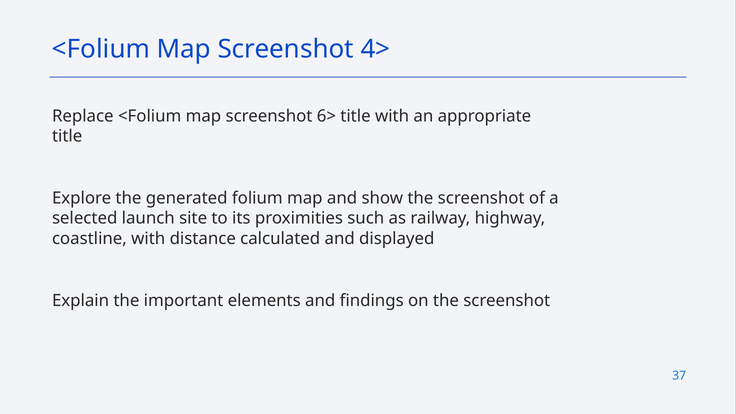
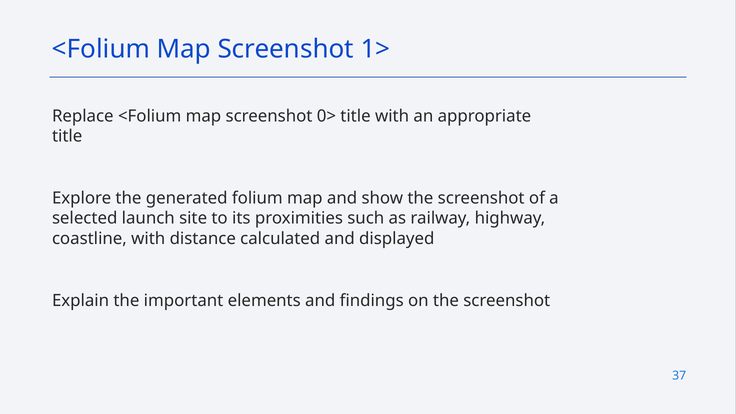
4>: 4> -> 1>
6>: 6> -> 0>
